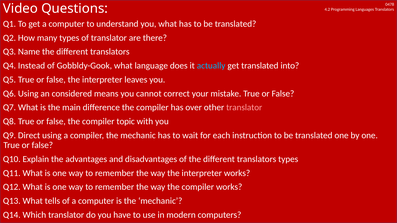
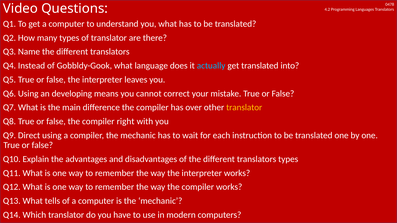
considered: considered -> developing
translator at (244, 108) colour: pink -> yellow
topic: topic -> right
